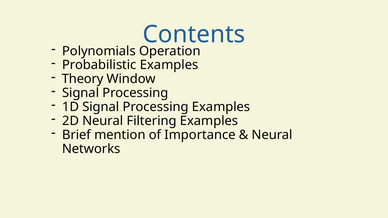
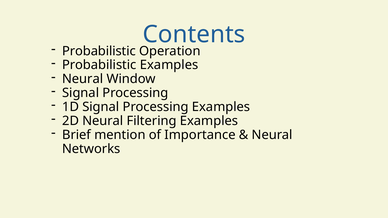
Polynomials at (99, 51): Polynomials -> Probabilistic
Theory at (83, 79): Theory -> Neural
